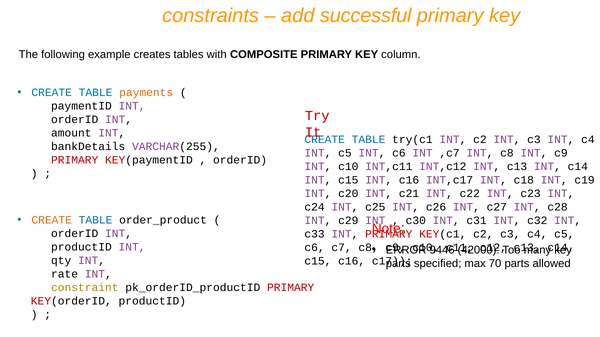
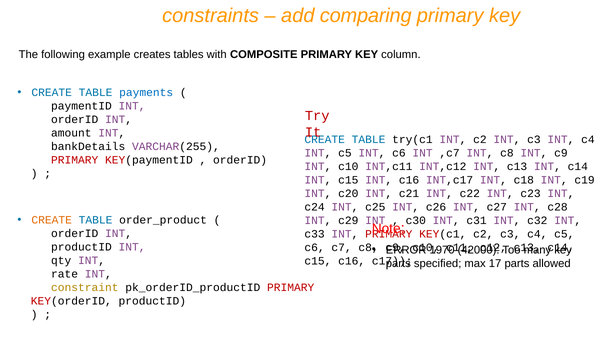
successful: successful -> comparing
payments colour: orange -> blue
9446: 9446 -> 1970
70: 70 -> 17
